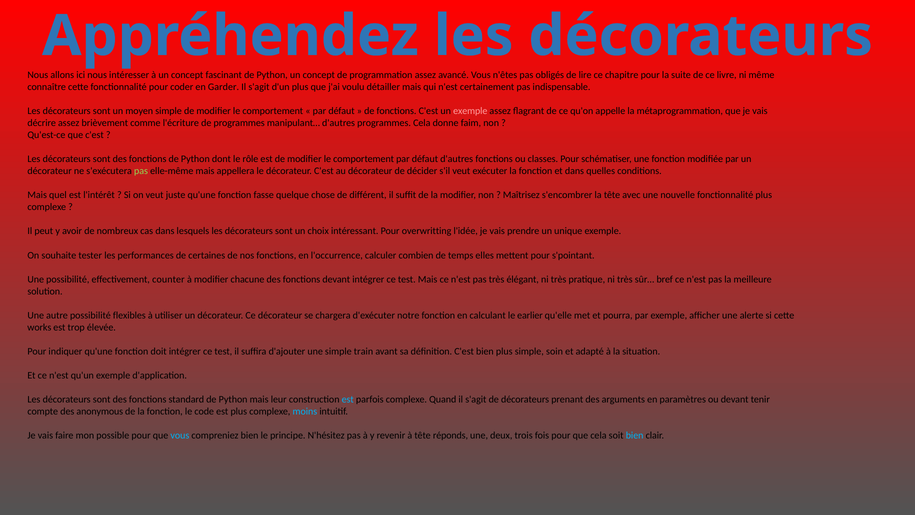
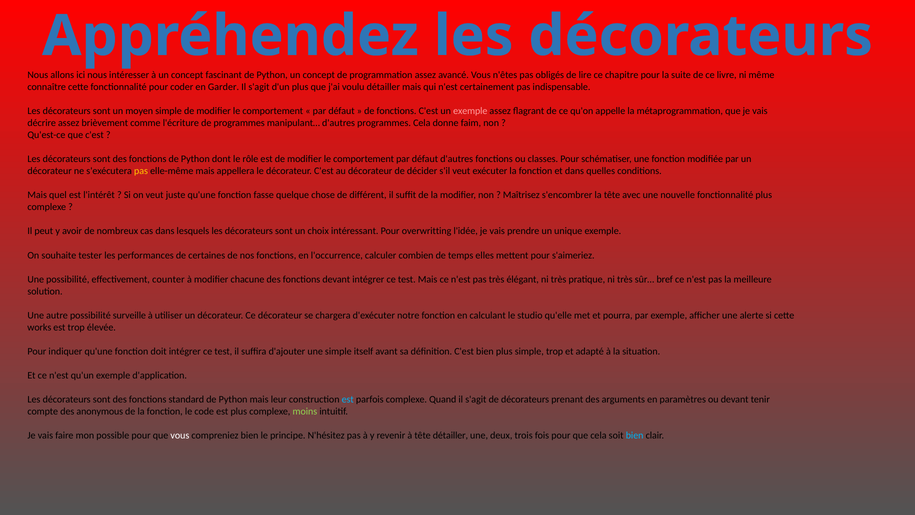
pas at (141, 171) colour: light green -> yellow
s'pointant: s'pointant -> s'aimeriez
flexibles: flexibles -> surveille
earlier: earlier -> studio
train: train -> itself
simple soin: soin -> trop
moins colour: light blue -> light green
vous at (180, 435) colour: light blue -> white
tête réponds: réponds -> détailler
